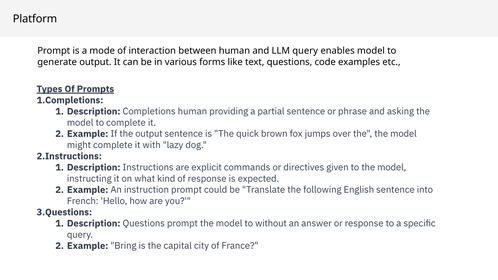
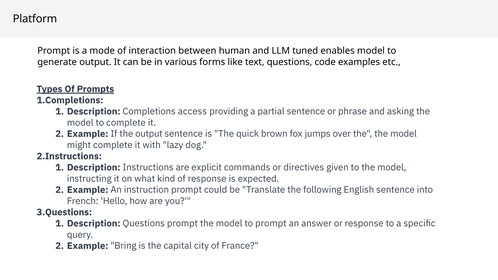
LLM query: query -> tuned
Completions human: human -> access
to without: without -> prompt
